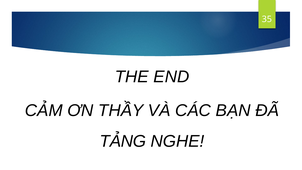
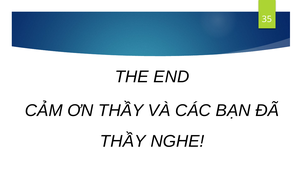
TẢNG at (123, 141): TẢNG -> THẦY
